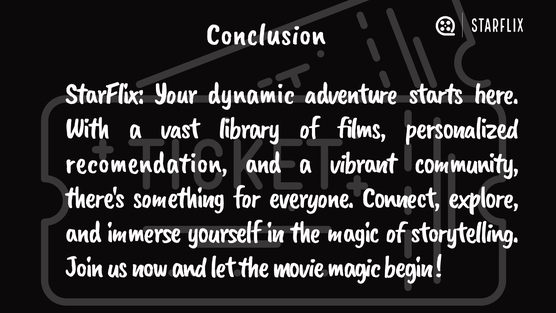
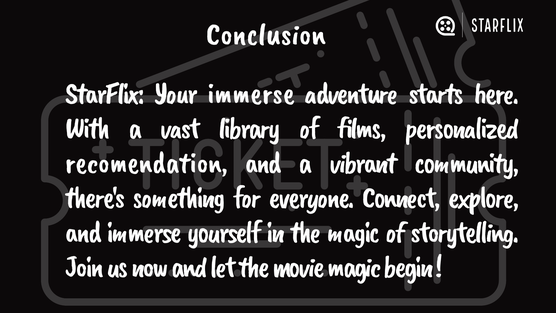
Your dynamic: dynamic -> immerse
